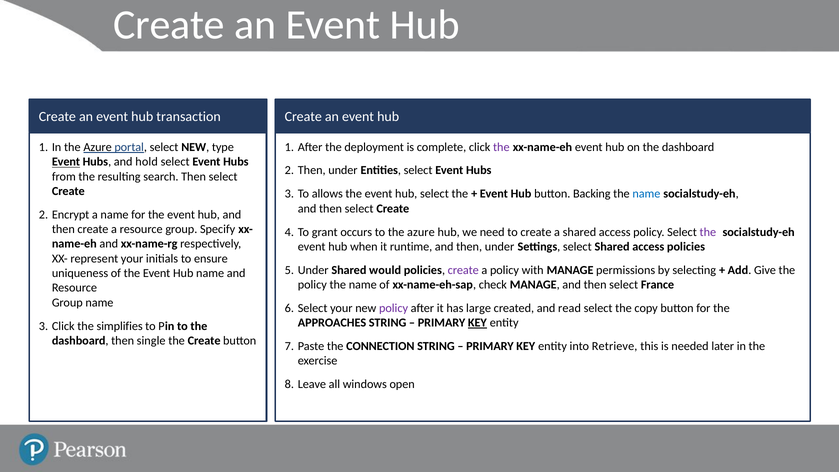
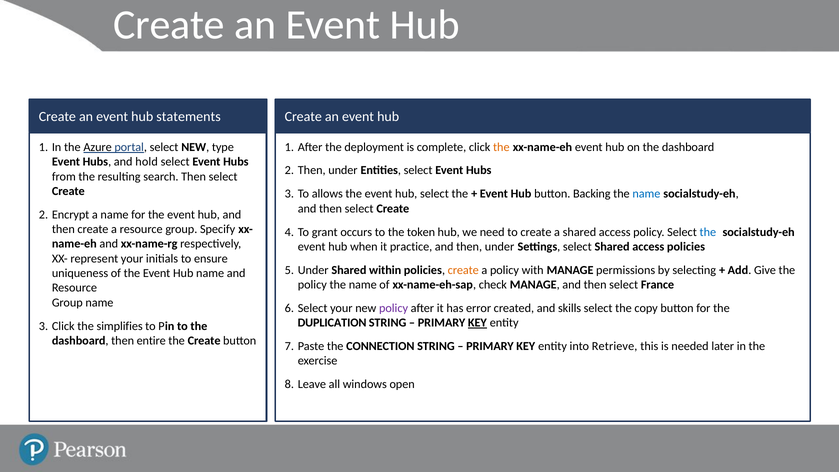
transaction: transaction -> statements
the at (501, 147) colour: purple -> orange
Event at (66, 162) underline: present -> none
to the azure: azure -> token
the at (708, 232) colour: purple -> blue
runtime: runtime -> practice
would: would -> within
create at (463, 270) colour: purple -> orange
large: large -> error
read: read -> skills
APPROACHES: APPROACHES -> DUPLICATION
single: single -> entire
